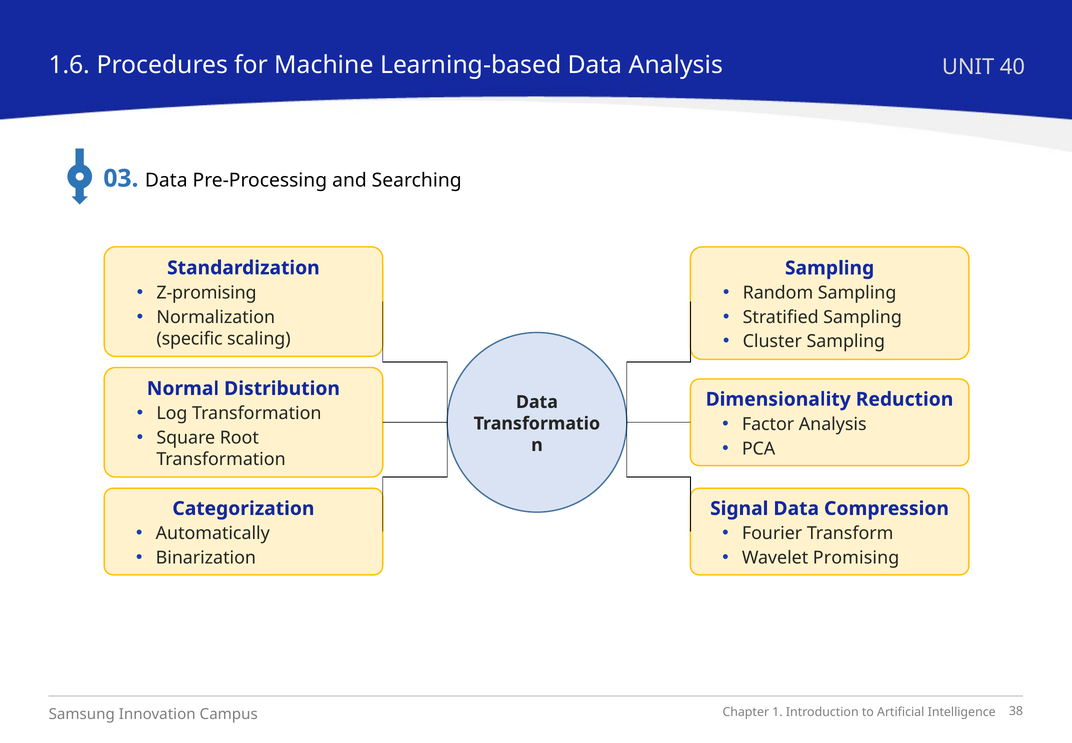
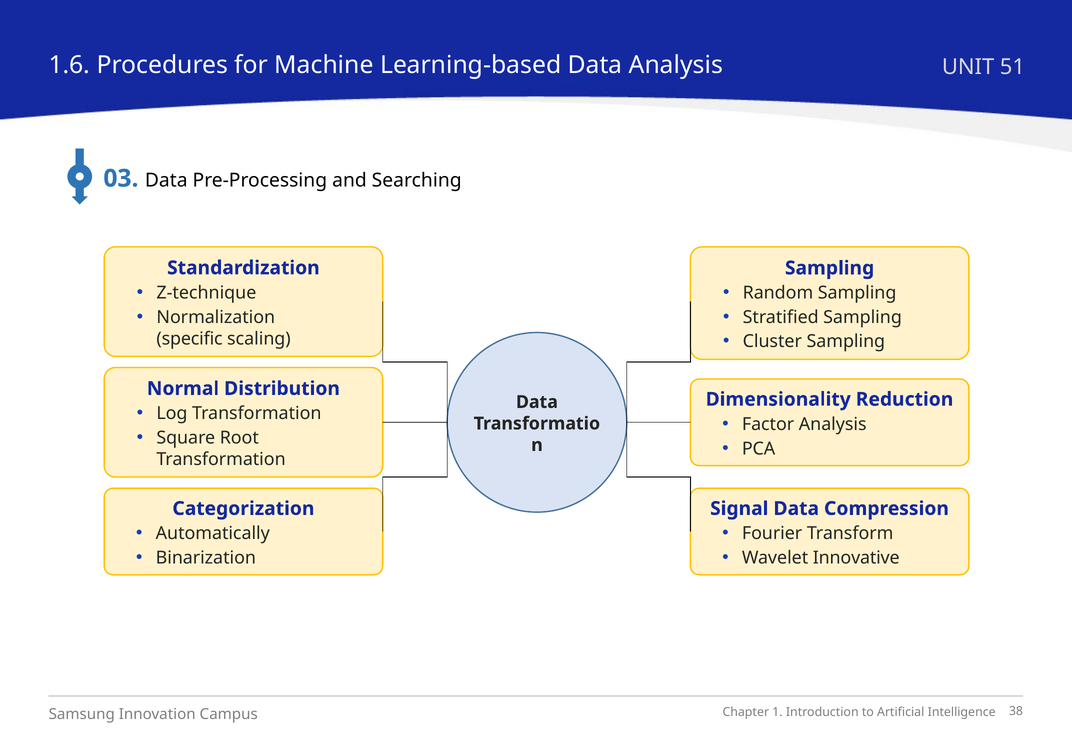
40: 40 -> 51
Z-promising: Z-promising -> Z-technique
Promising: Promising -> Innovative
